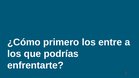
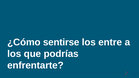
primero: primero -> sentirse
